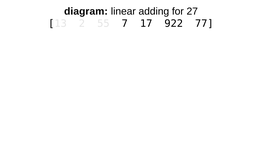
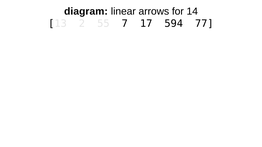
adding: adding -> arrows
27: 27 -> 14
922: 922 -> 594
